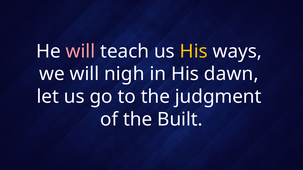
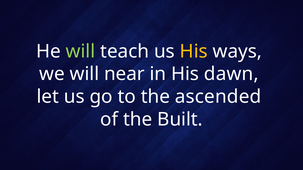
will at (80, 51) colour: pink -> light green
nigh: nigh -> near
judgment: judgment -> ascended
